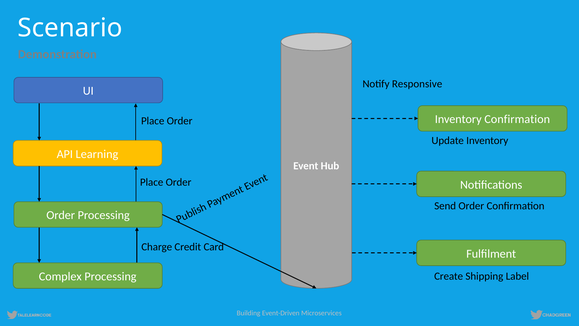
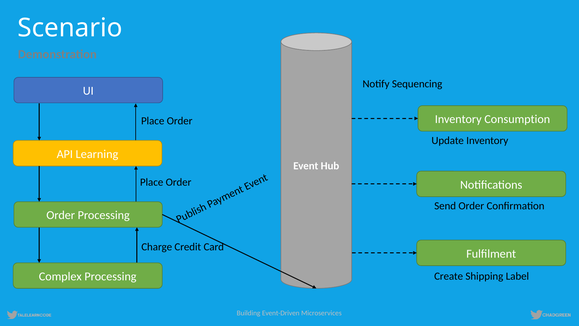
Responsive: Responsive -> Sequencing
Inventory Confirmation: Confirmation -> Consumption
